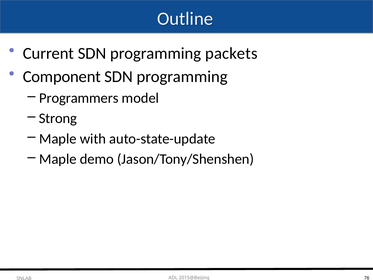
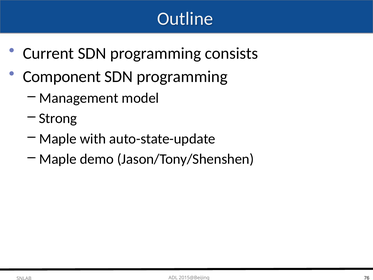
packets: packets -> consists
Programmers: Programmers -> Management
